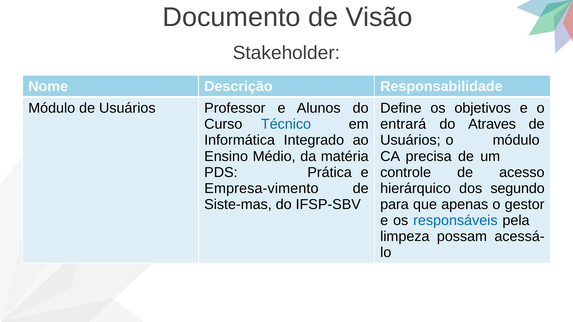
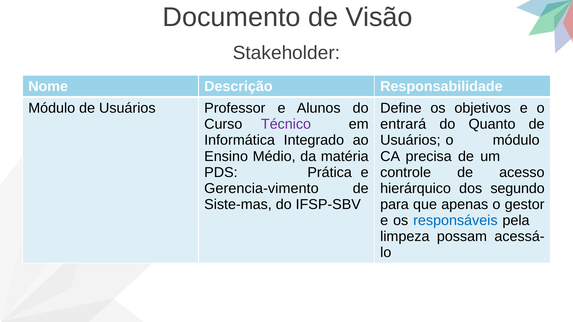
Técnico colour: blue -> purple
Atraves: Atraves -> Quanto
Empresa-vimento: Empresa-vimento -> Gerencia-vimento
